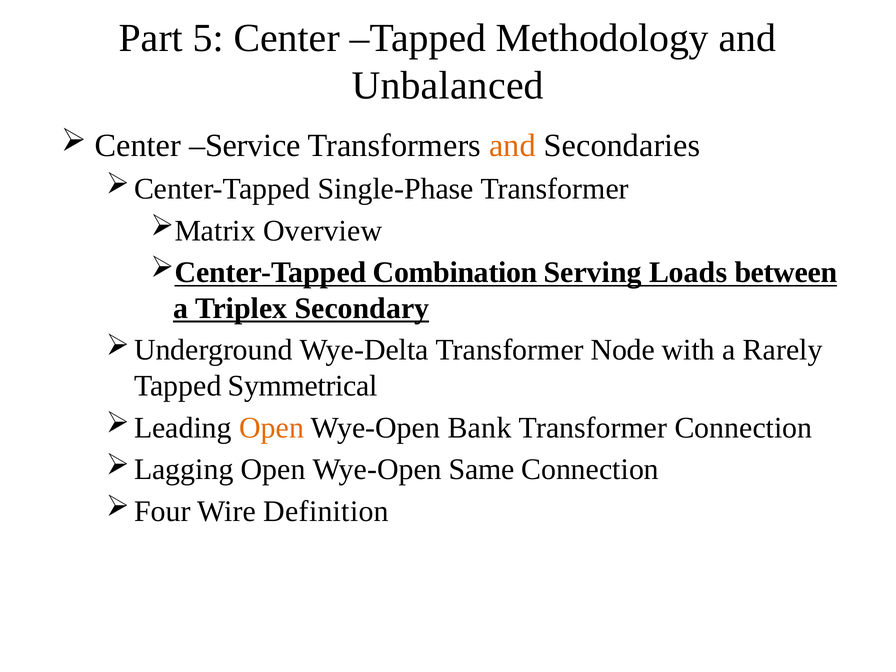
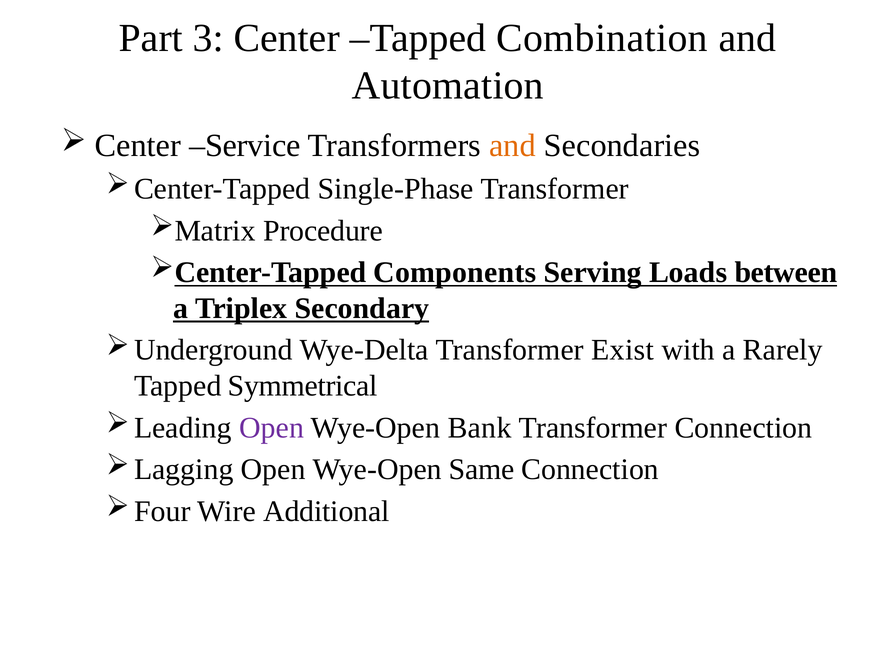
5: 5 -> 3
Methodology: Methodology -> Combination
Unbalanced: Unbalanced -> Automation
Overview: Overview -> Procedure
Combination: Combination -> Components
Node: Node -> Exist
Open at (272, 428) colour: orange -> purple
Definition: Definition -> Additional
